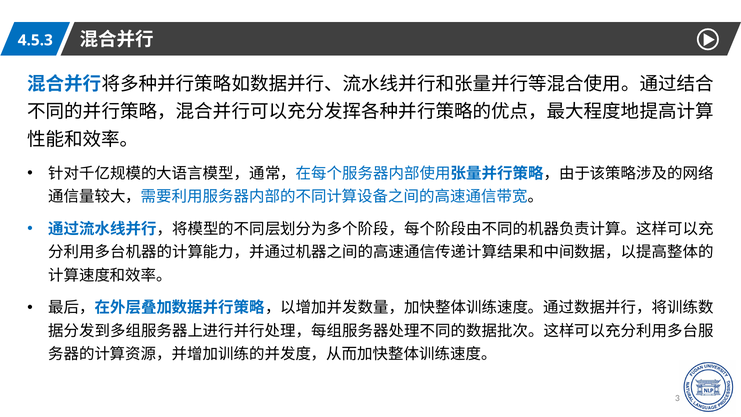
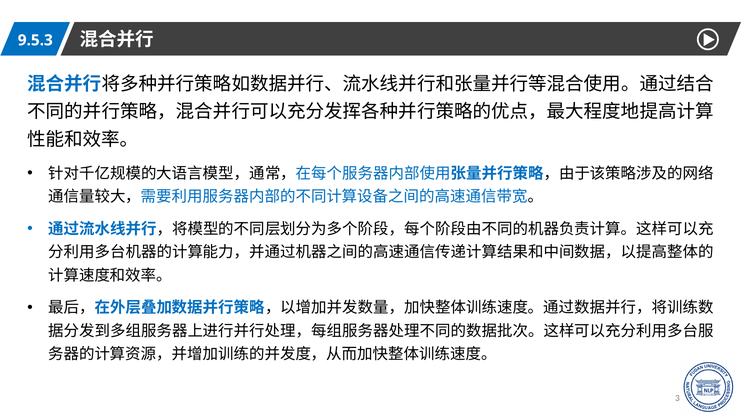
4.5.3: 4.5.3 -> 9.5.3
